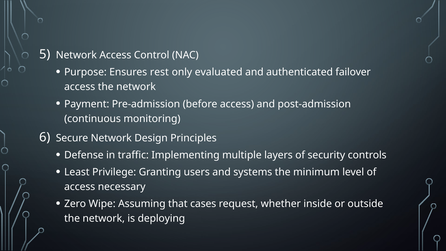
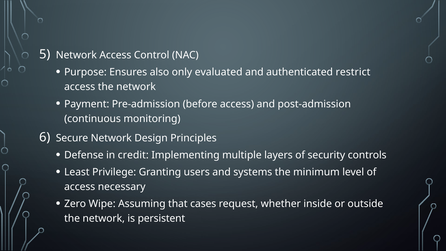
rest: rest -> also
failover: failover -> restrict
traffic: traffic -> credit
deploying: deploying -> persistent
